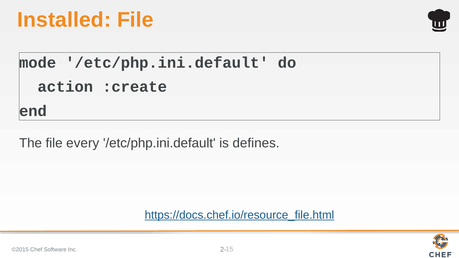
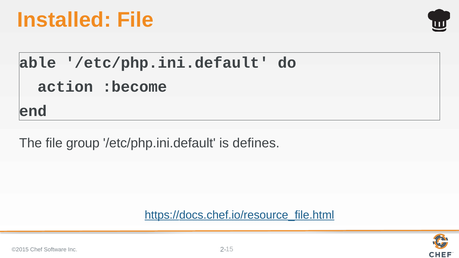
mode: mode -> able
:create: :create -> :become
every: every -> group
